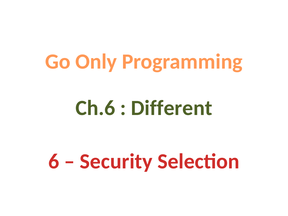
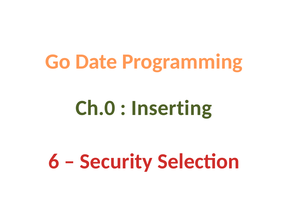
Only: Only -> Date
Ch.6: Ch.6 -> Ch.0
Different: Different -> Inserting
